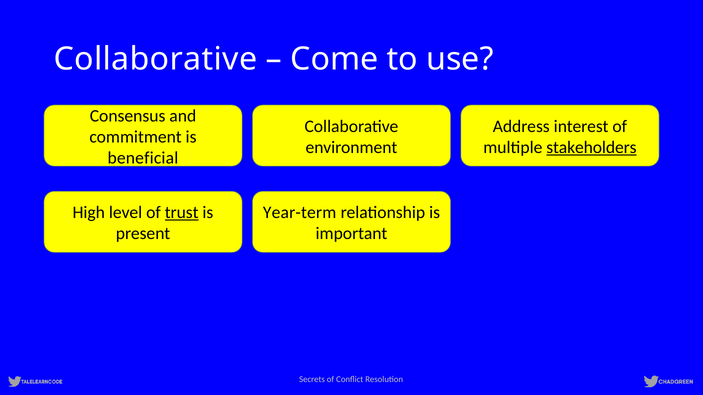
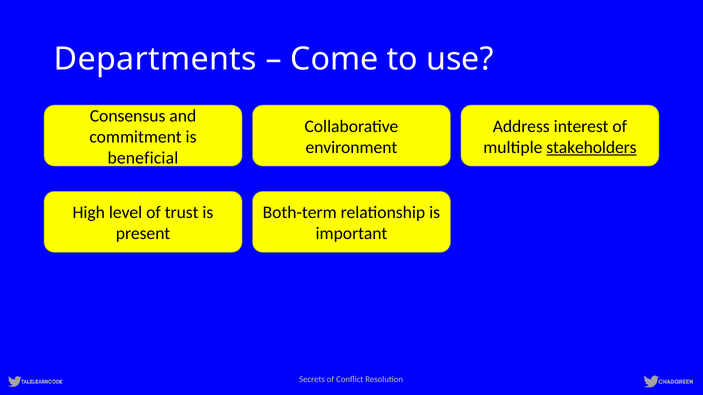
Collaborative at (155, 59): Collaborative -> Departments
trust underline: present -> none
Year-term: Year-term -> Both-term
